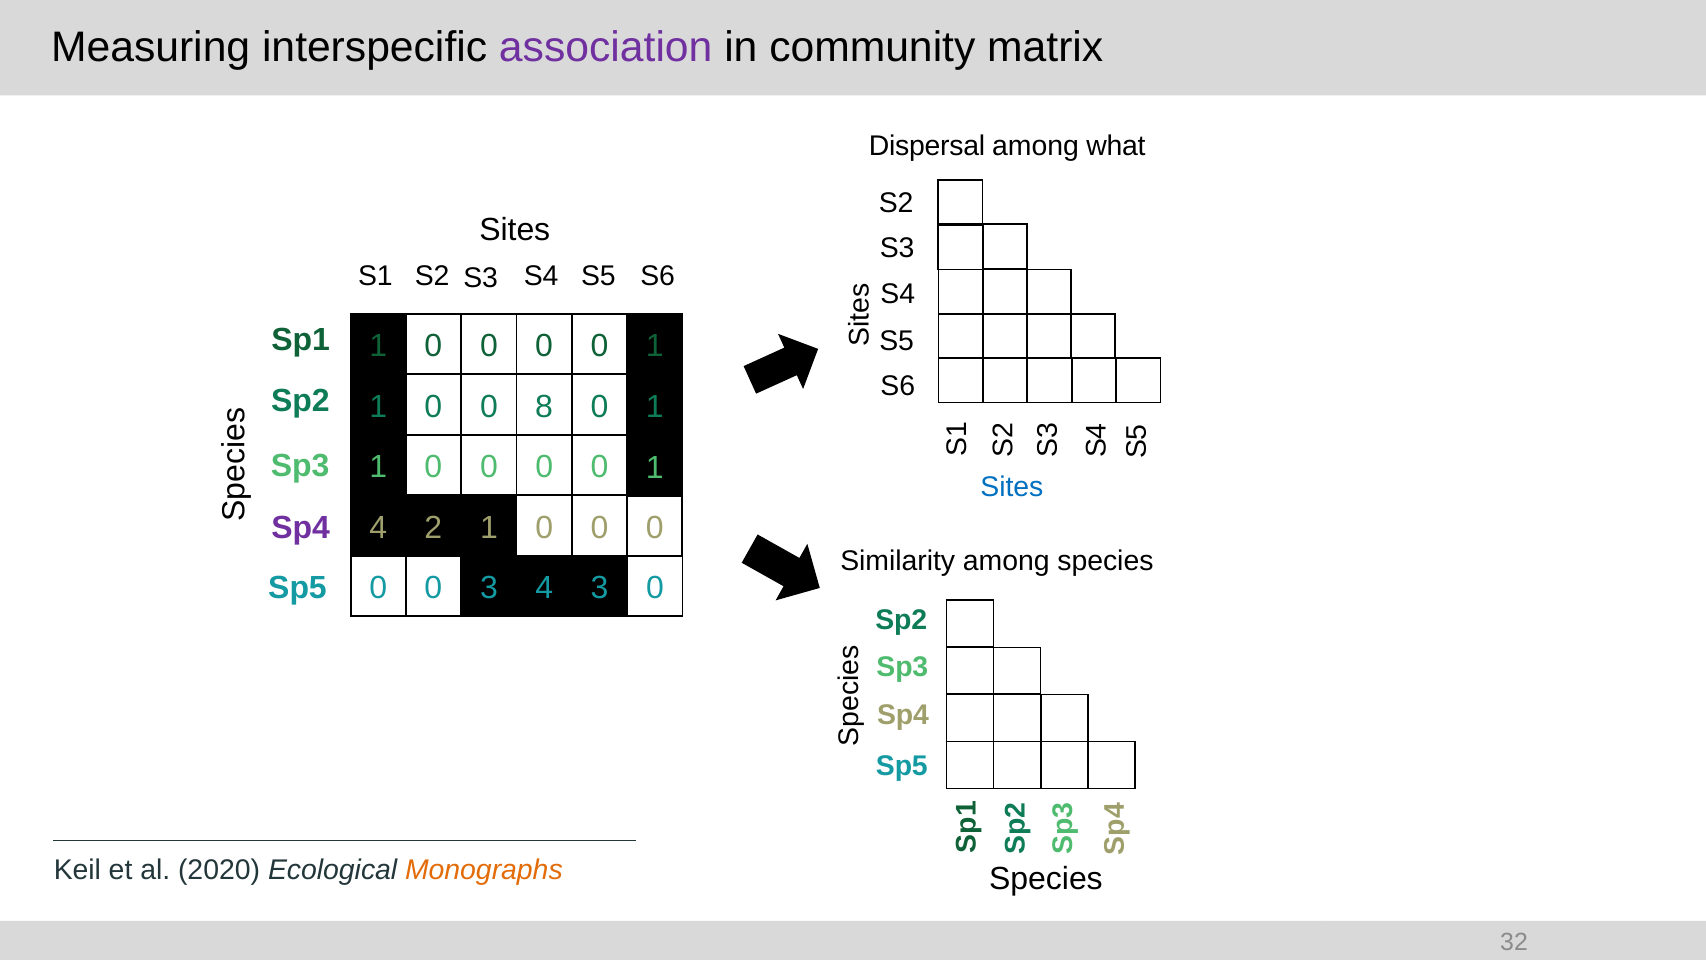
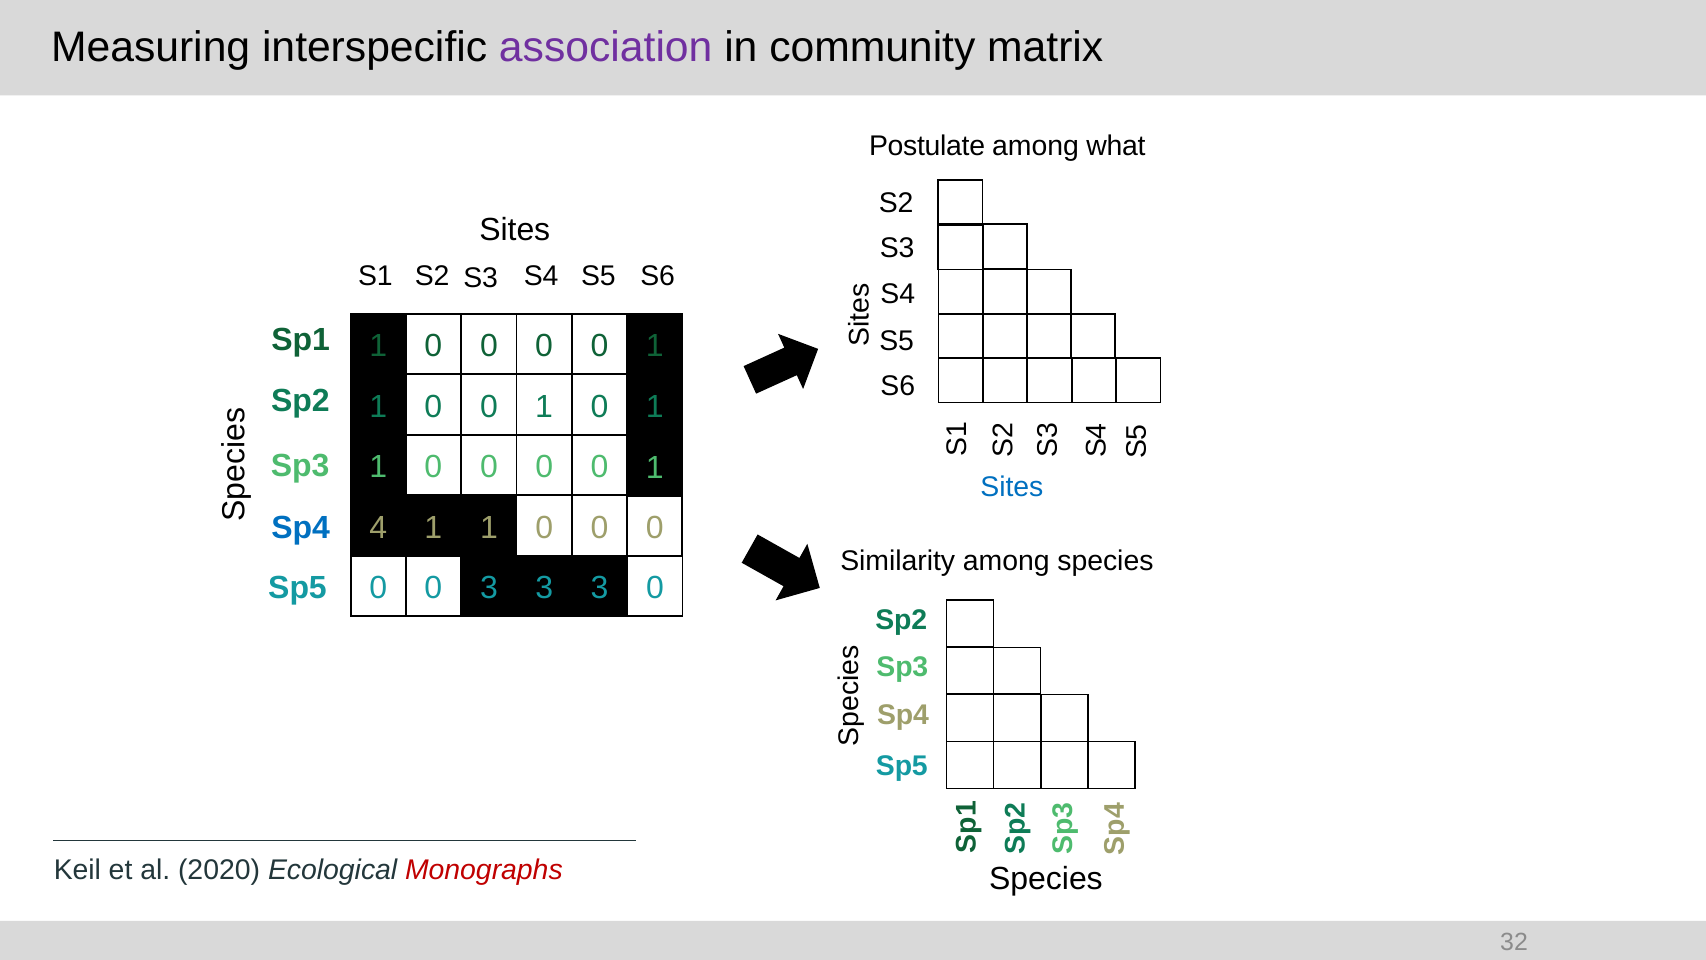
Dispersal: Dispersal -> Postulate
8 at (544, 407): 8 -> 1
4 2: 2 -> 1
Sp4 at (301, 527) colour: purple -> blue
3 4: 4 -> 3
Monographs colour: orange -> red
